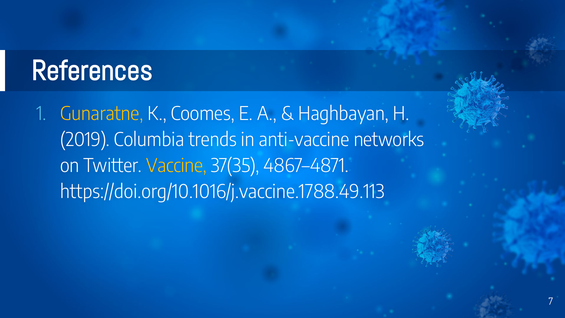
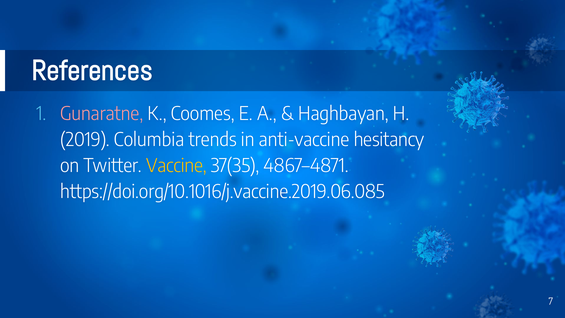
Gunaratne colour: yellow -> pink
networks: networks -> hesitancy
https://doi.org/10.1016/j.vaccine.1788.49.113: https://doi.org/10.1016/j.vaccine.1788.49.113 -> https://doi.org/10.1016/j.vaccine.2019.06.085
